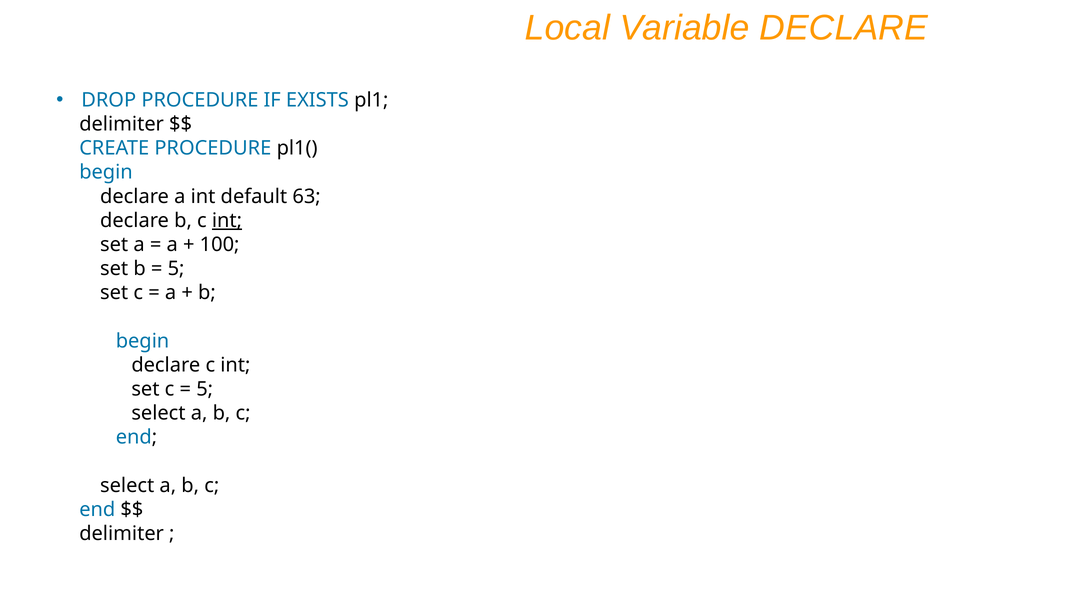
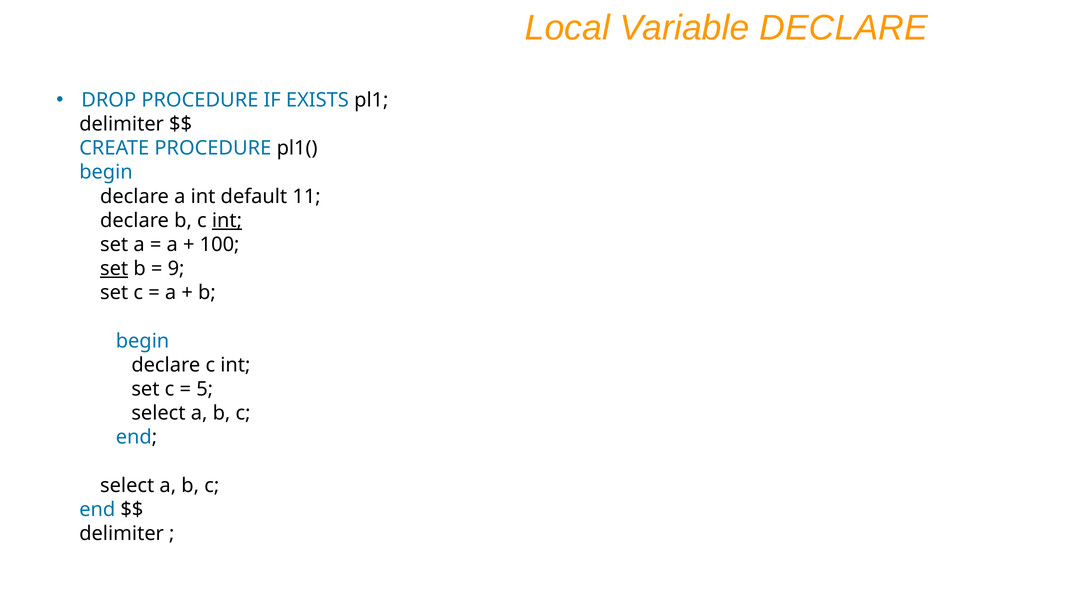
63: 63 -> 11
set at (114, 269) underline: none -> present
5 at (176, 269): 5 -> 9
